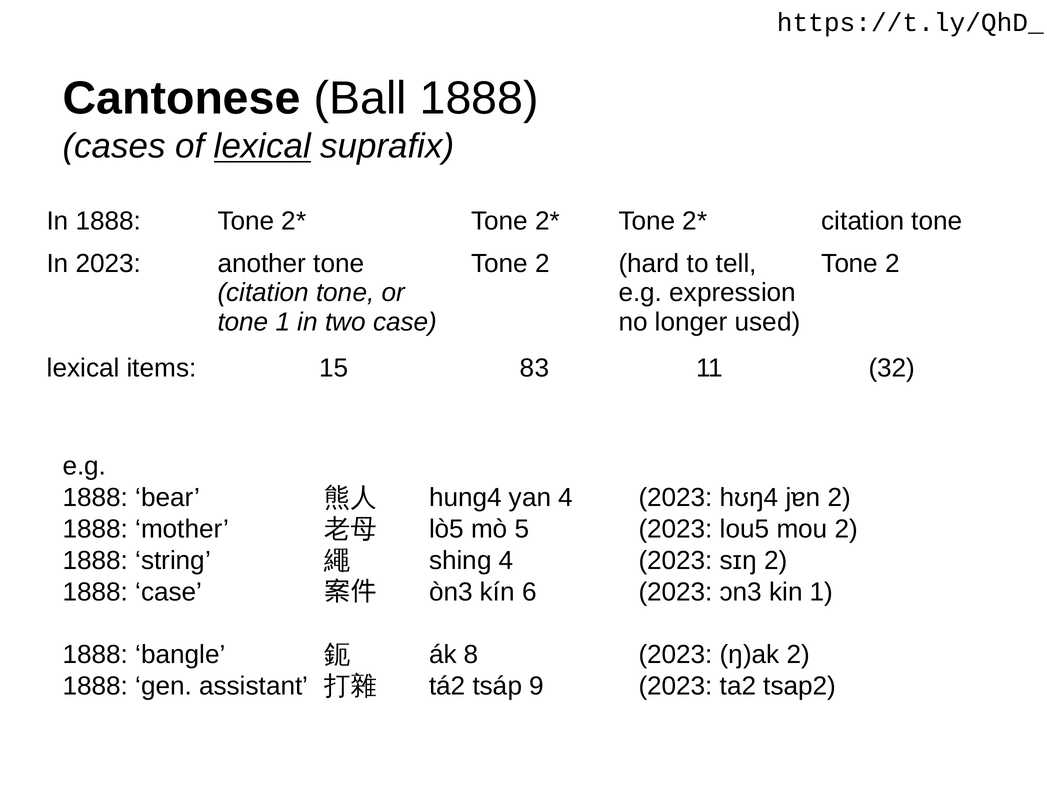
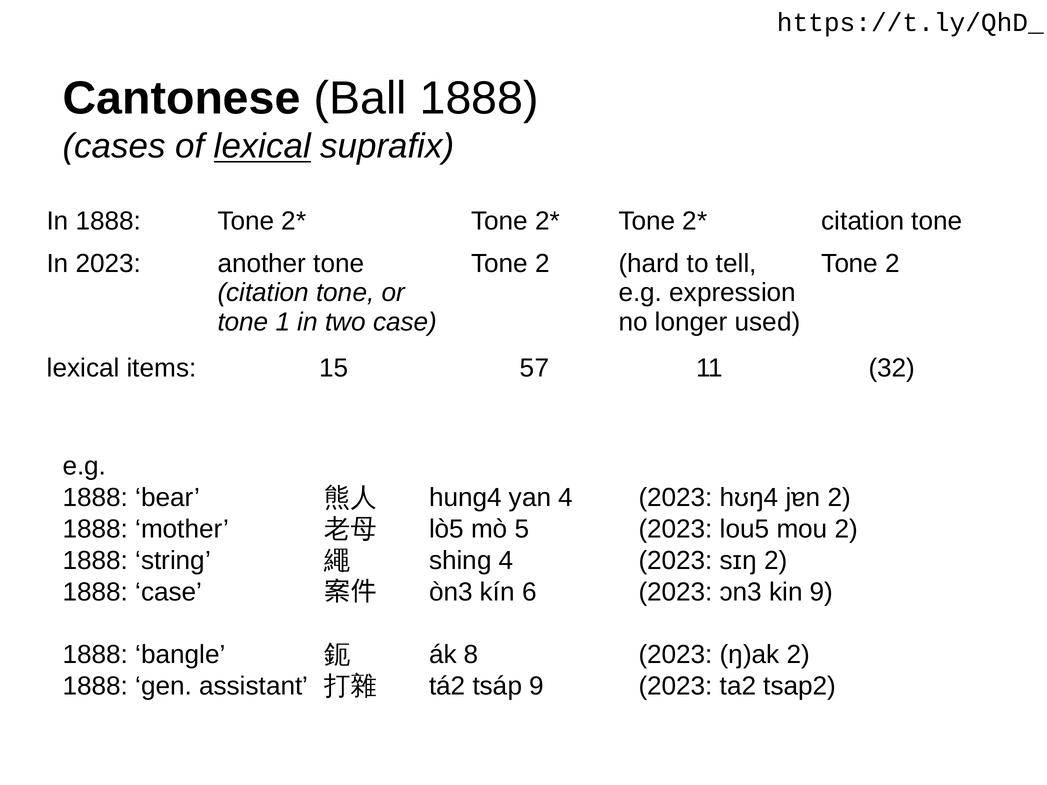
83: 83 -> 57
kin 1: 1 -> 9
